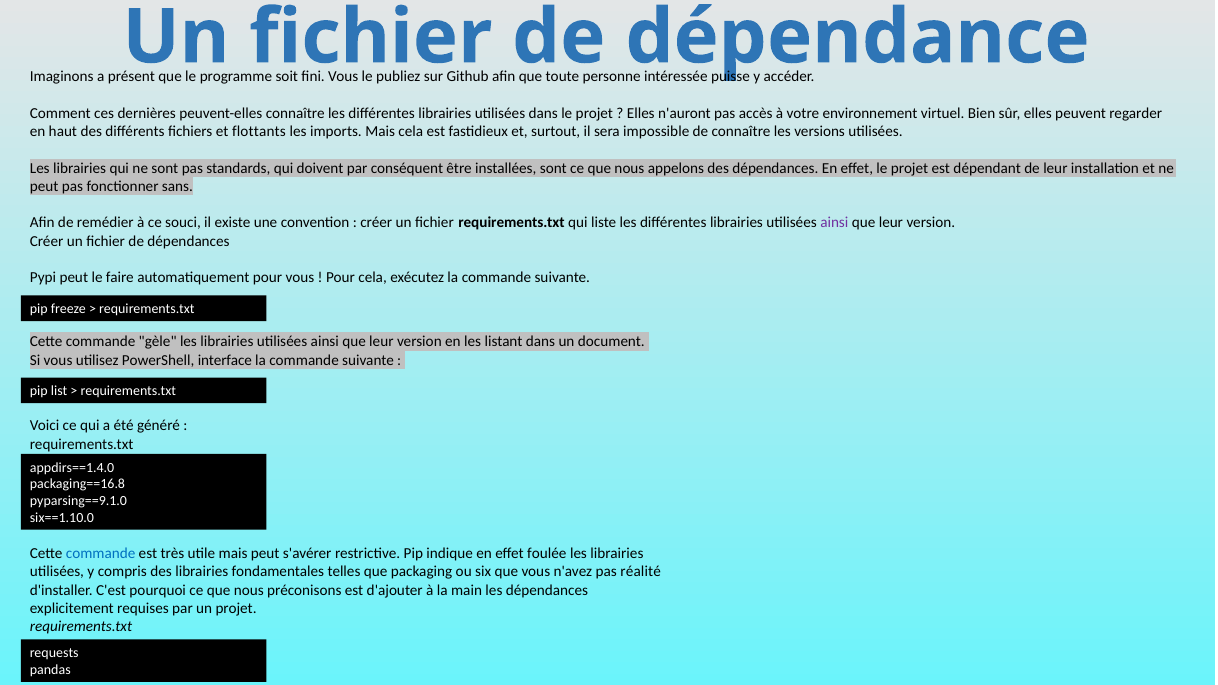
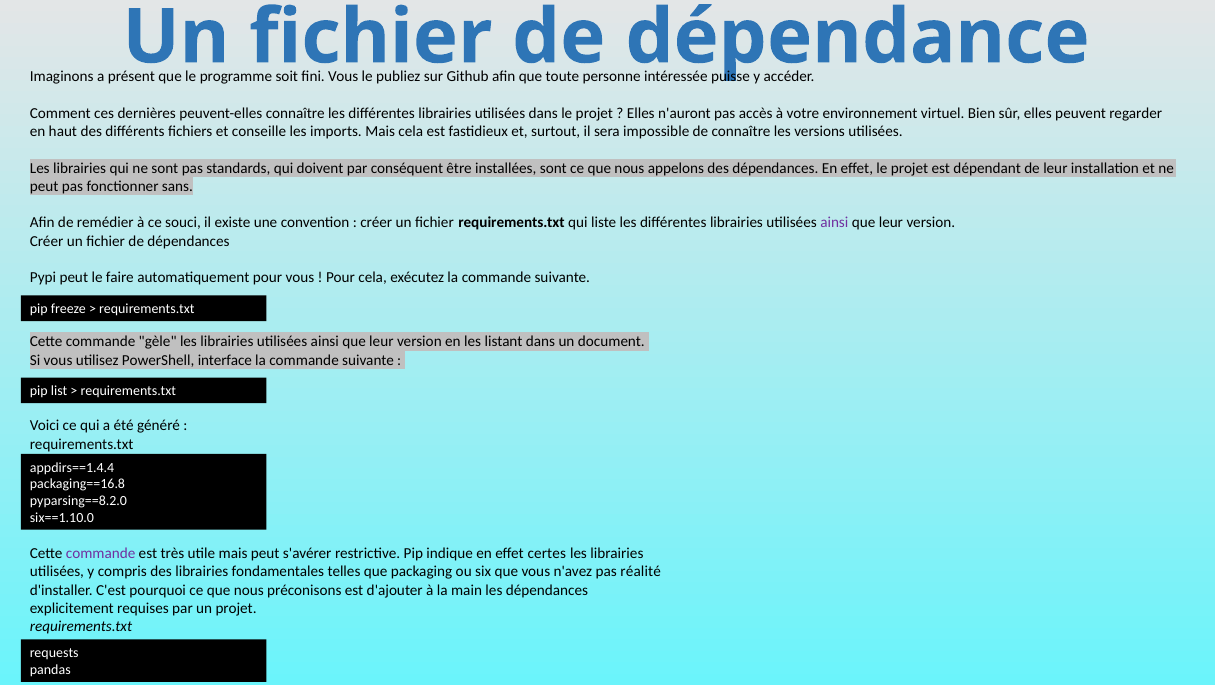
flottants: flottants -> conseille
appdirs==1.4.0: appdirs==1.4.0 -> appdirs==1.4.4
pyparsing==9.1.0: pyparsing==9.1.0 -> pyparsing==8.2.0
commande at (101, 554) colour: blue -> purple
foulée: foulée -> certes
